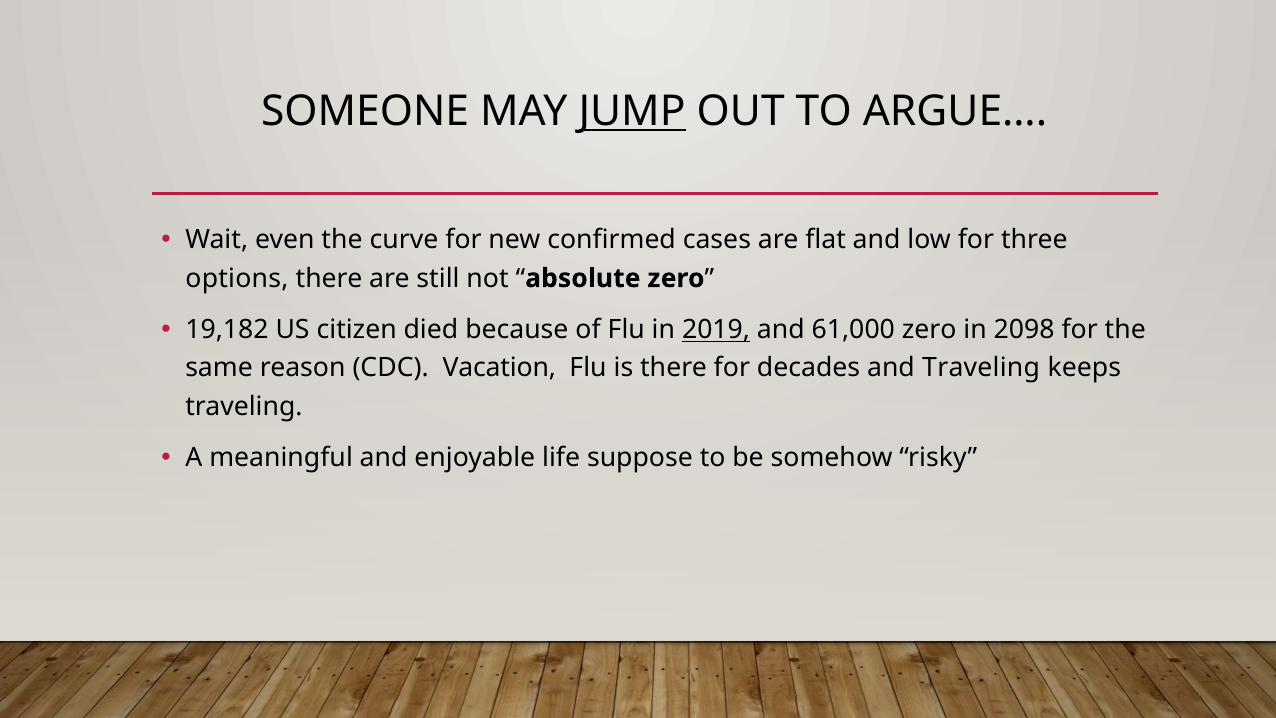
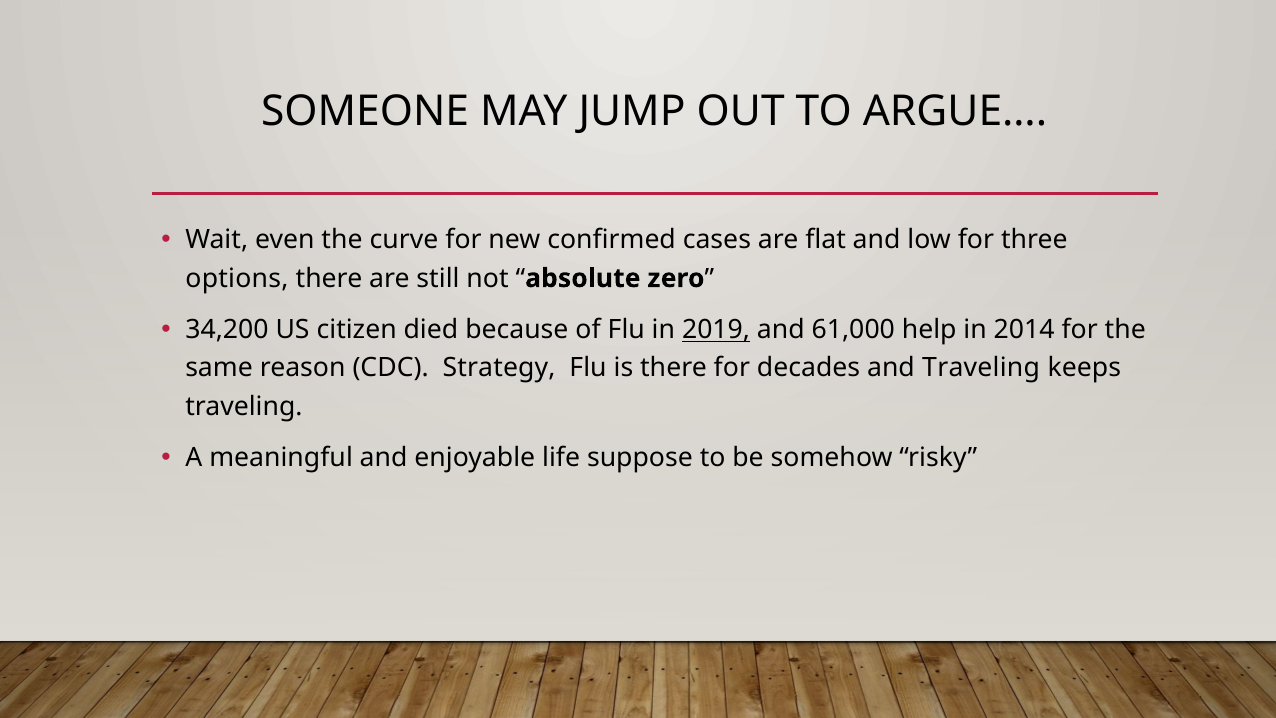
JUMP underline: present -> none
19,182: 19,182 -> 34,200
61,000 zero: zero -> help
2098: 2098 -> 2014
Vacation: Vacation -> Strategy
